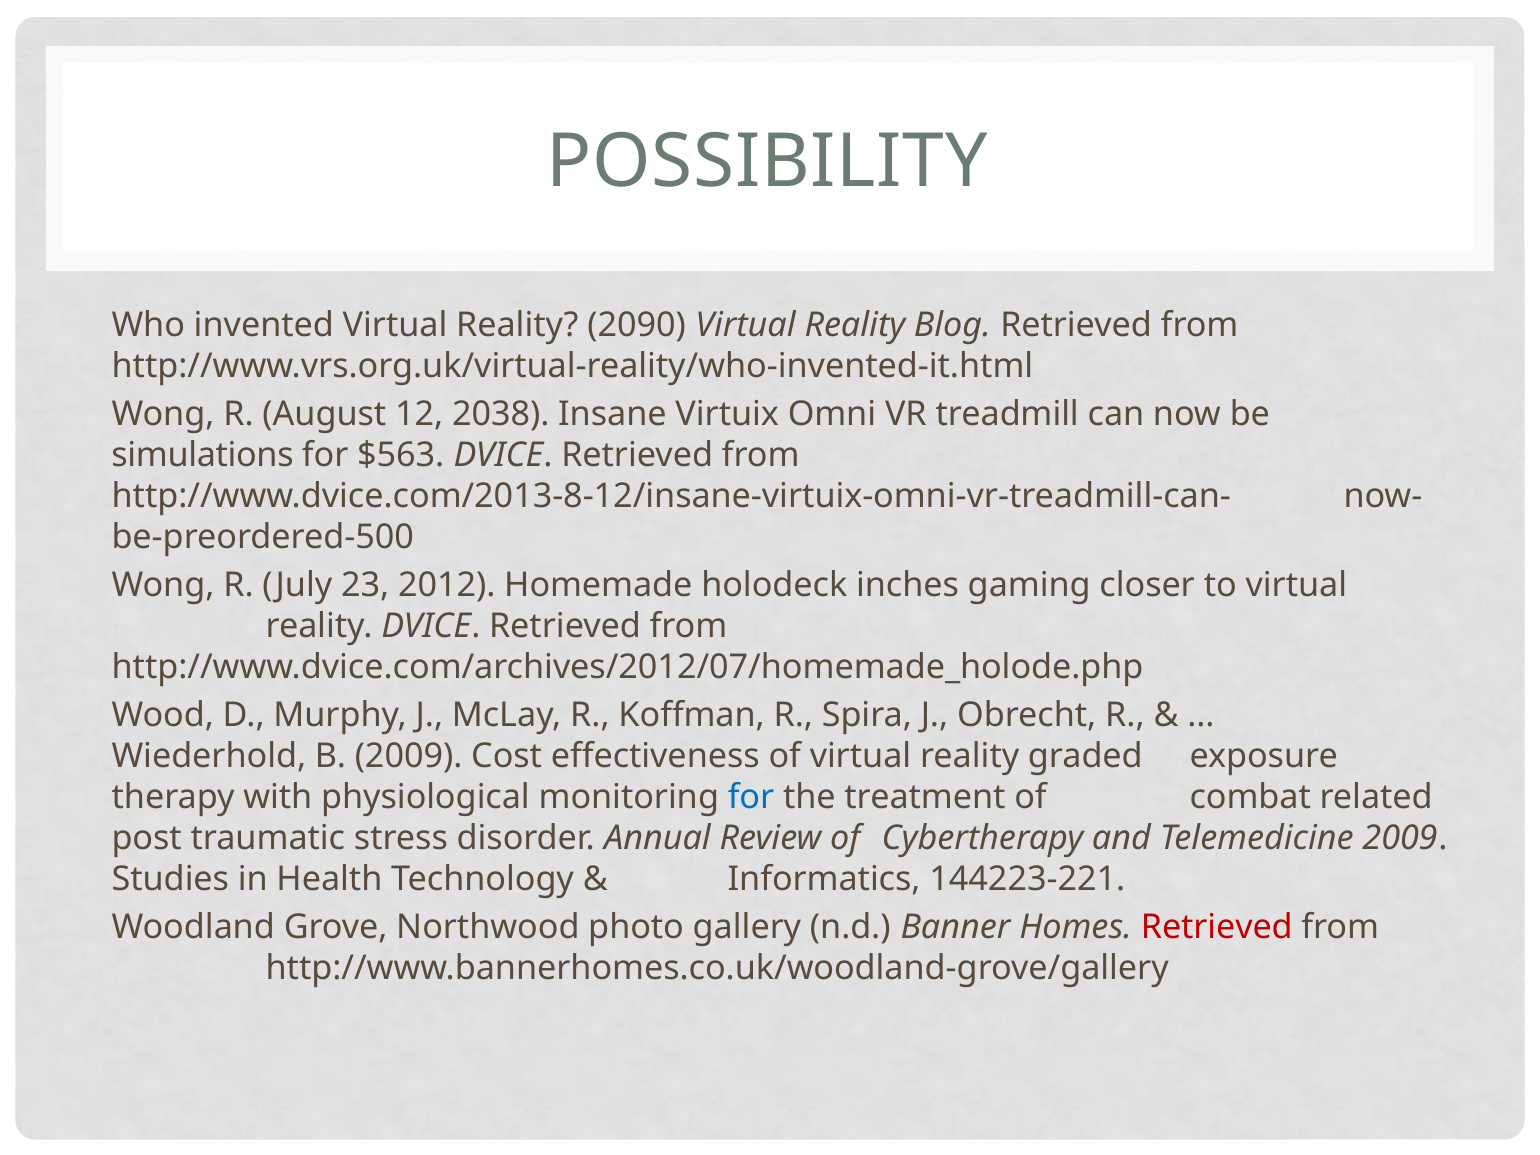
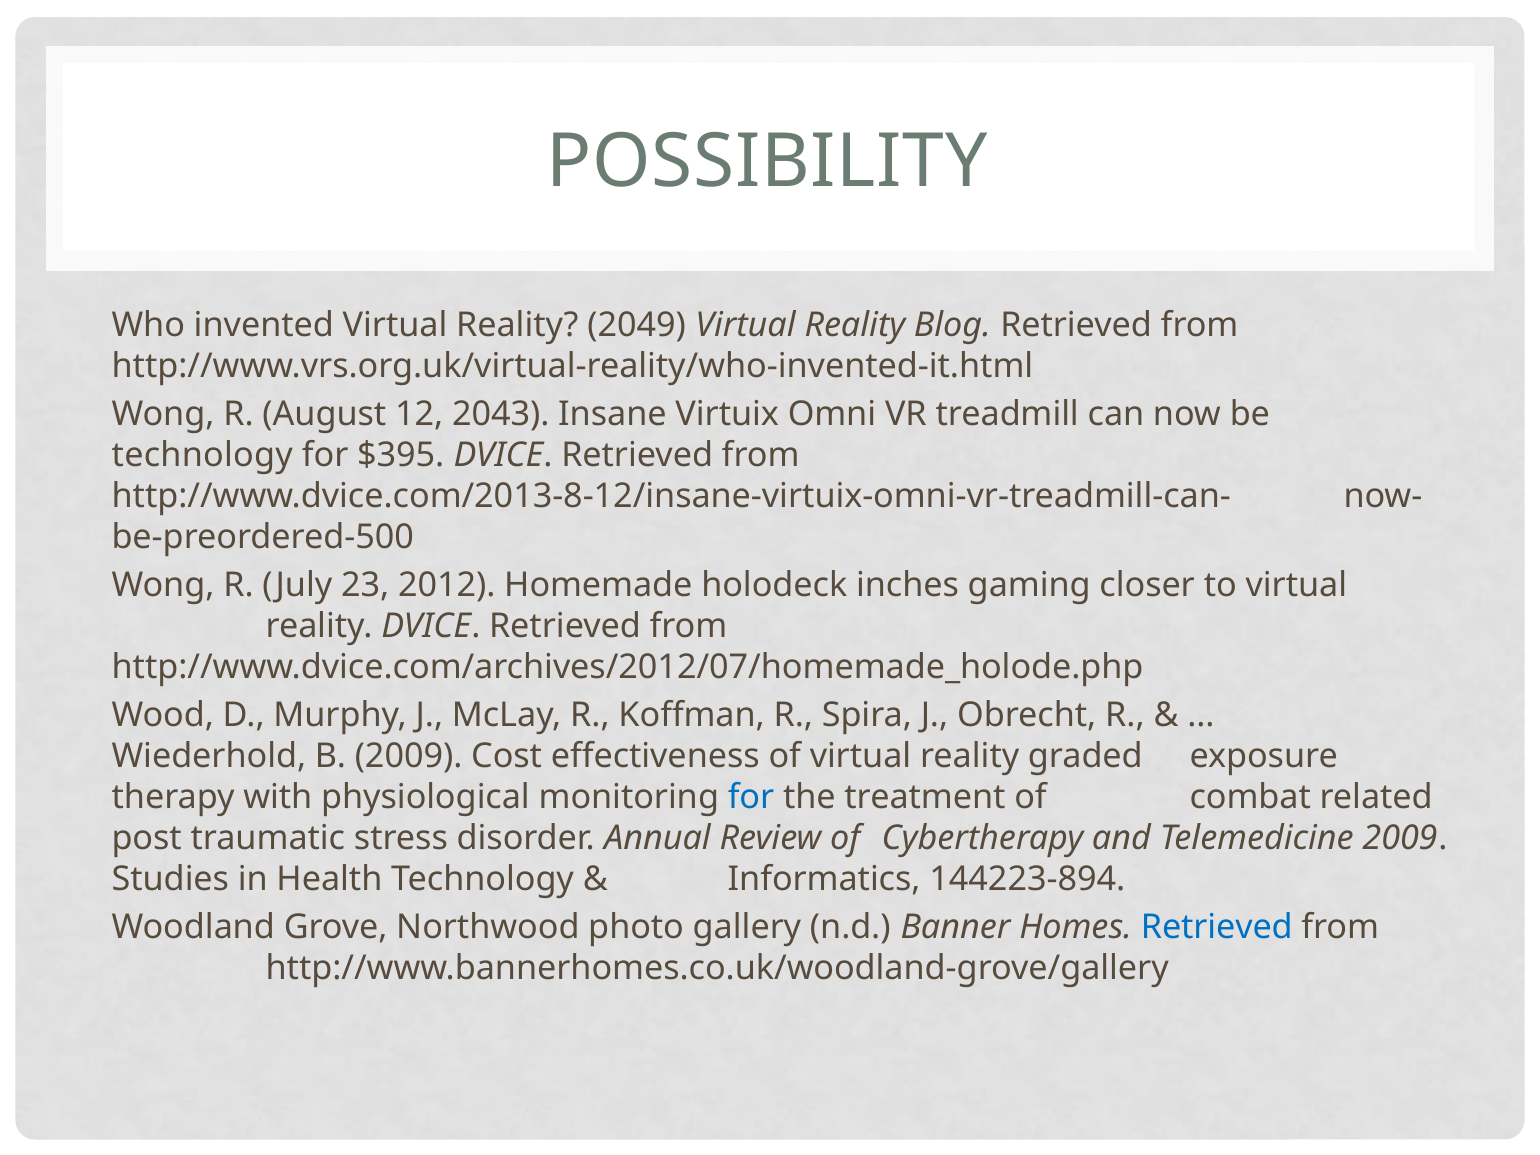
2090: 2090 -> 2049
2038: 2038 -> 2043
simulations at (203, 456): simulations -> technology
$563: $563 -> $395
144223-221: 144223-221 -> 144223-894
Retrieved at (1217, 927) colour: red -> blue
